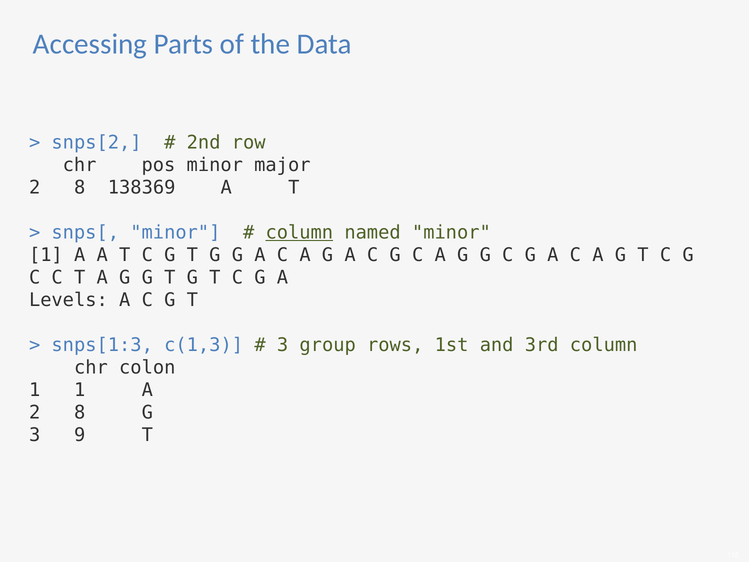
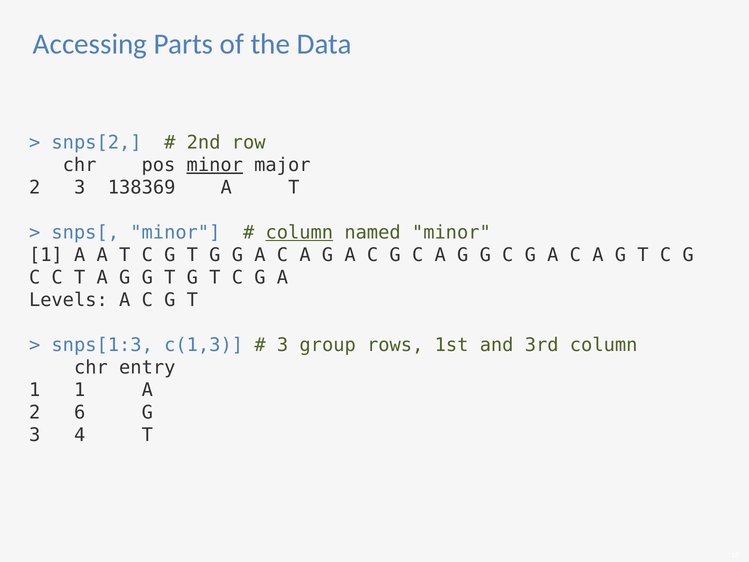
minor at (215, 165) underline: none -> present
8 at (80, 188): 8 -> 3
colon: colon -> entry
8 at (80, 412): 8 -> 6
9: 9 -> 4
